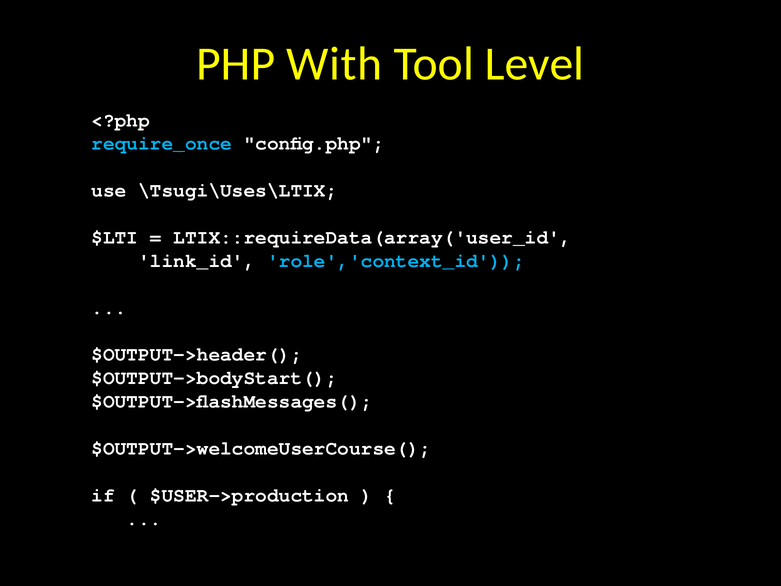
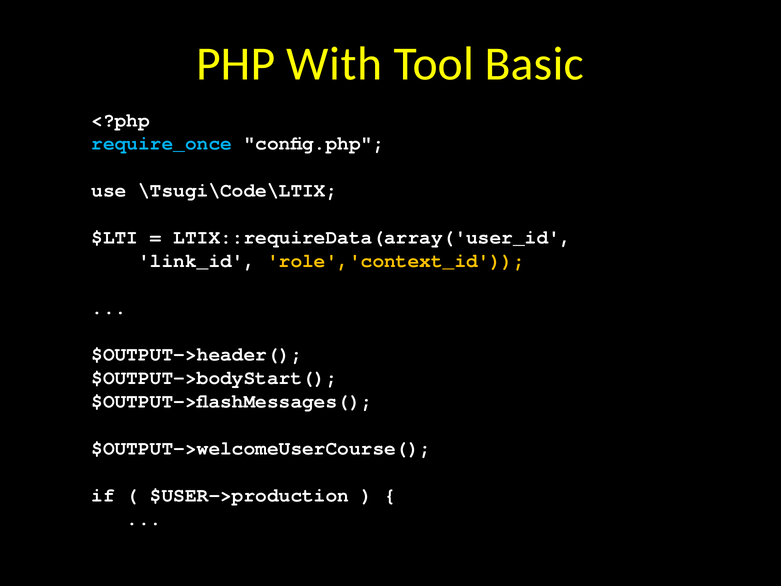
Level: Level -> Basic
\Tsugi\Uses\LTIX: \Tsugi\Uses\LTIX -> \Tsugi\Code\LTIX
role','context_id colour: light blue -> yellow
